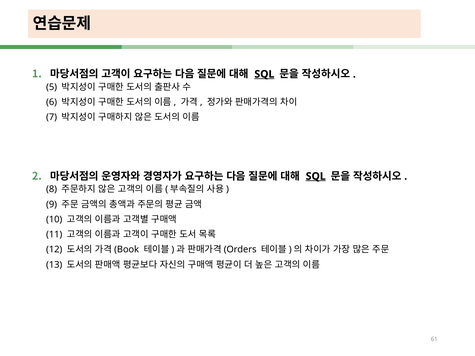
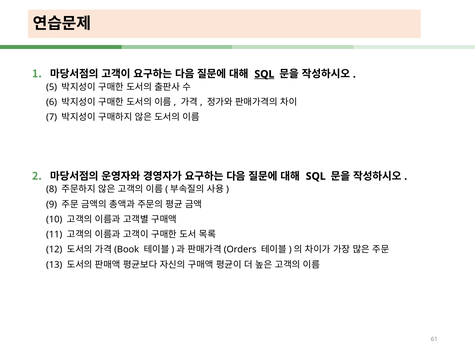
SQL at (316, 176) underline: present -> none
